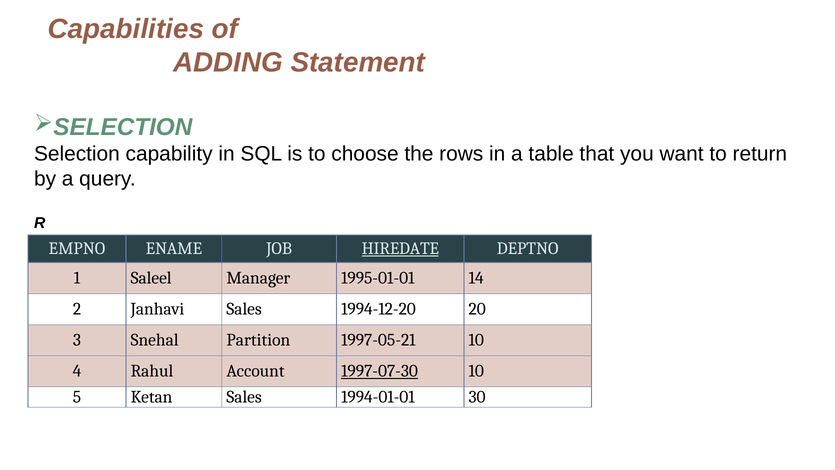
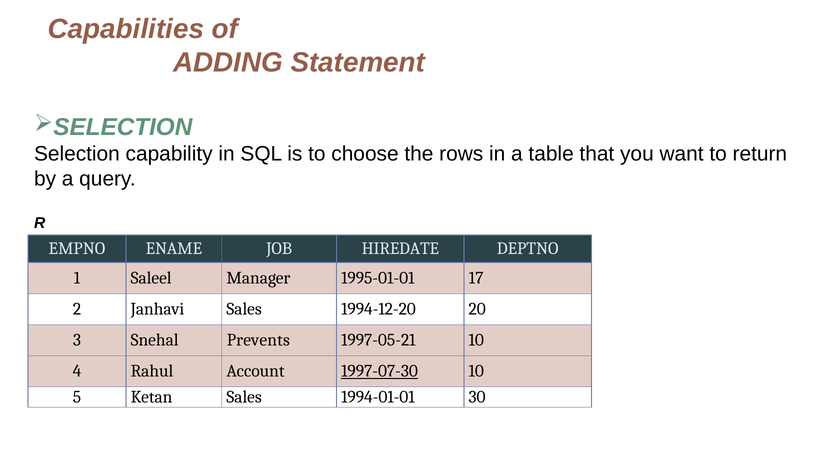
HIREDATE underline: present -> none
14: 14 -> 17
Partition: Partition -> Prevents
